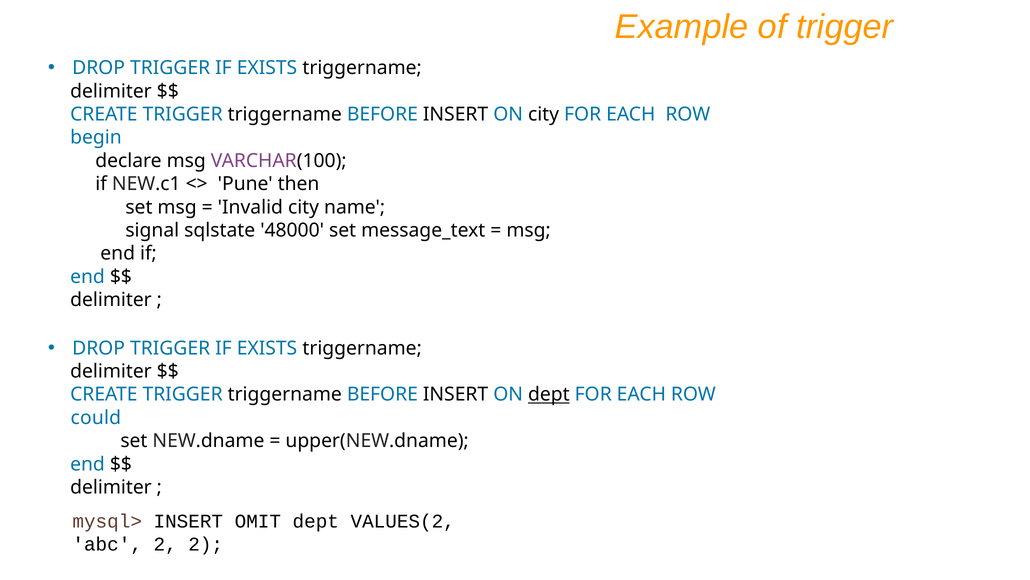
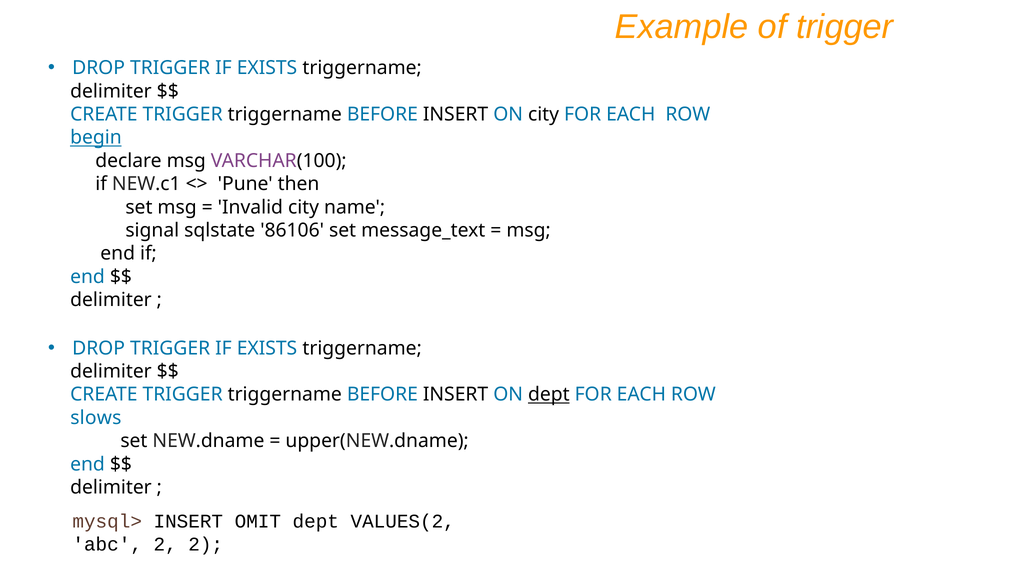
begin underline: none -> present
48000: 48000 -> 86106
could: could -> slows
